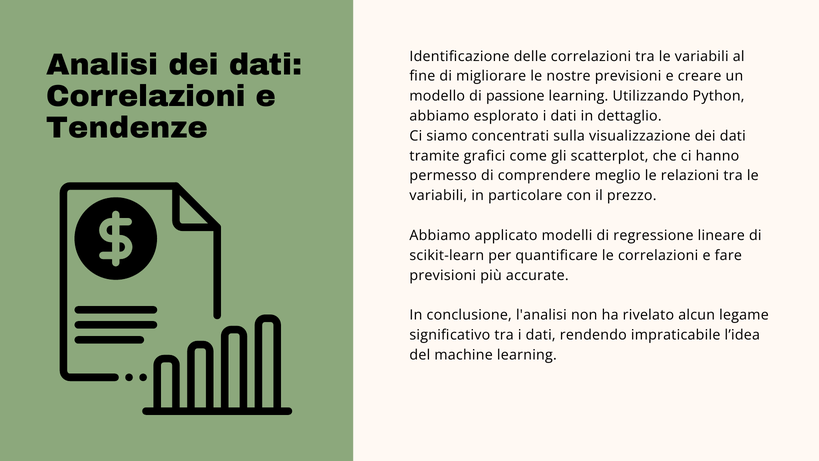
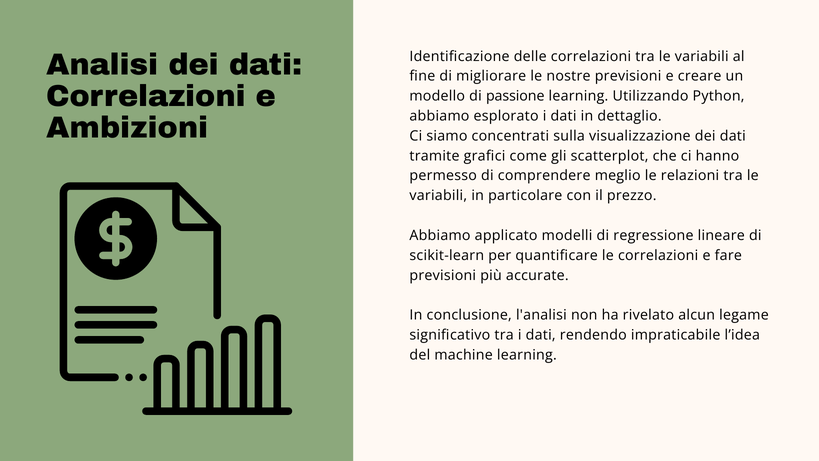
Tendenze: Tendenze -> Ambizioni
